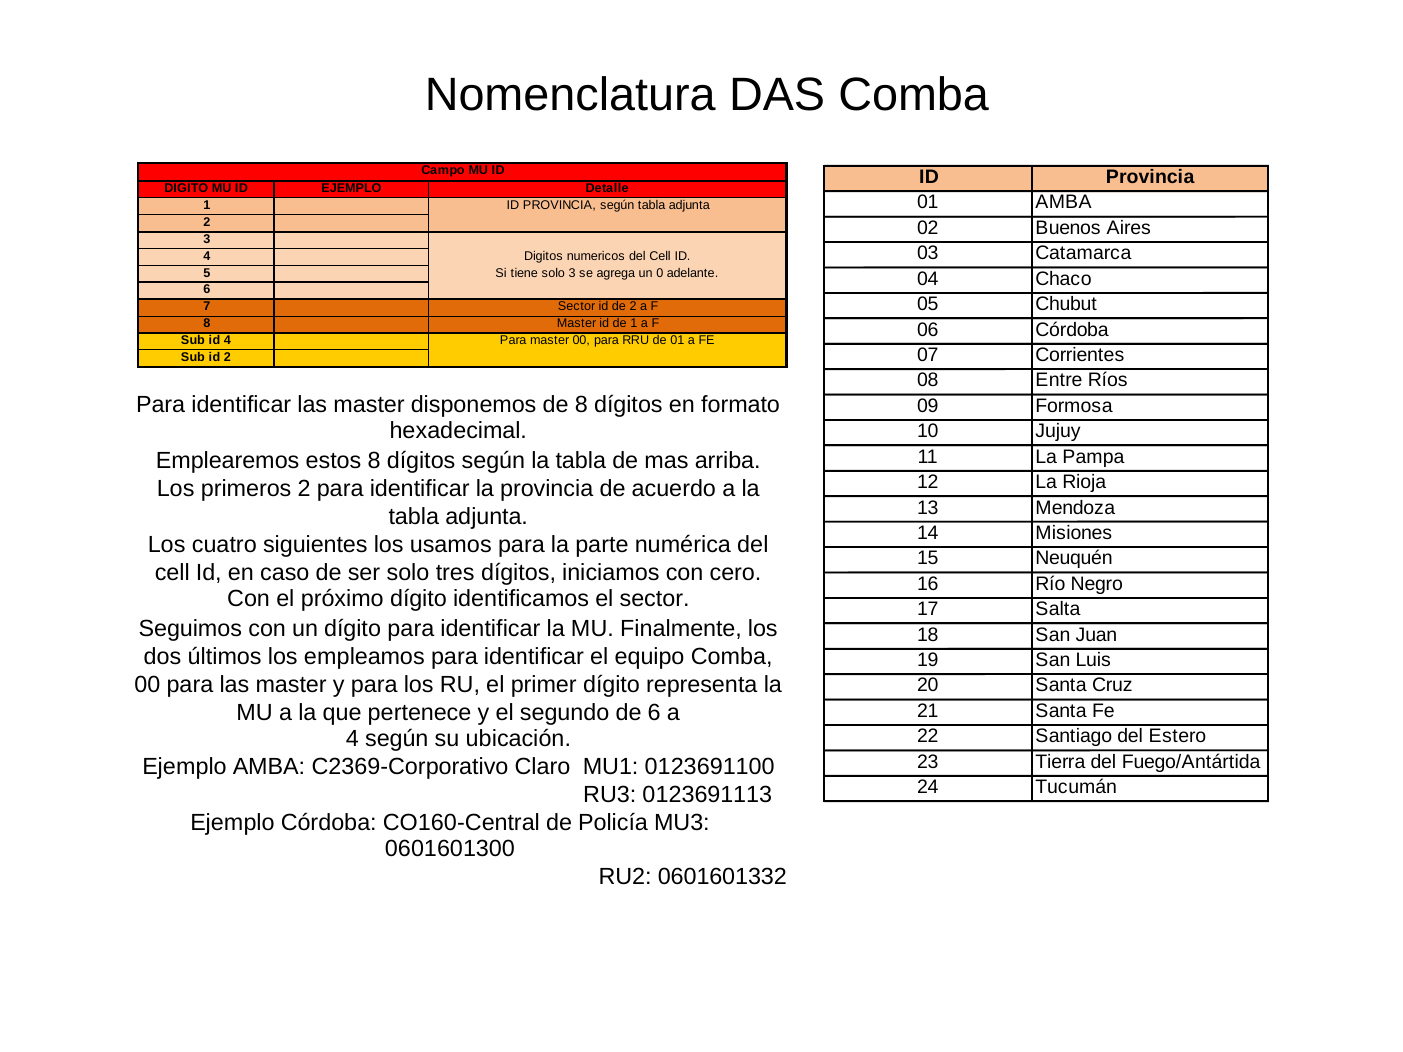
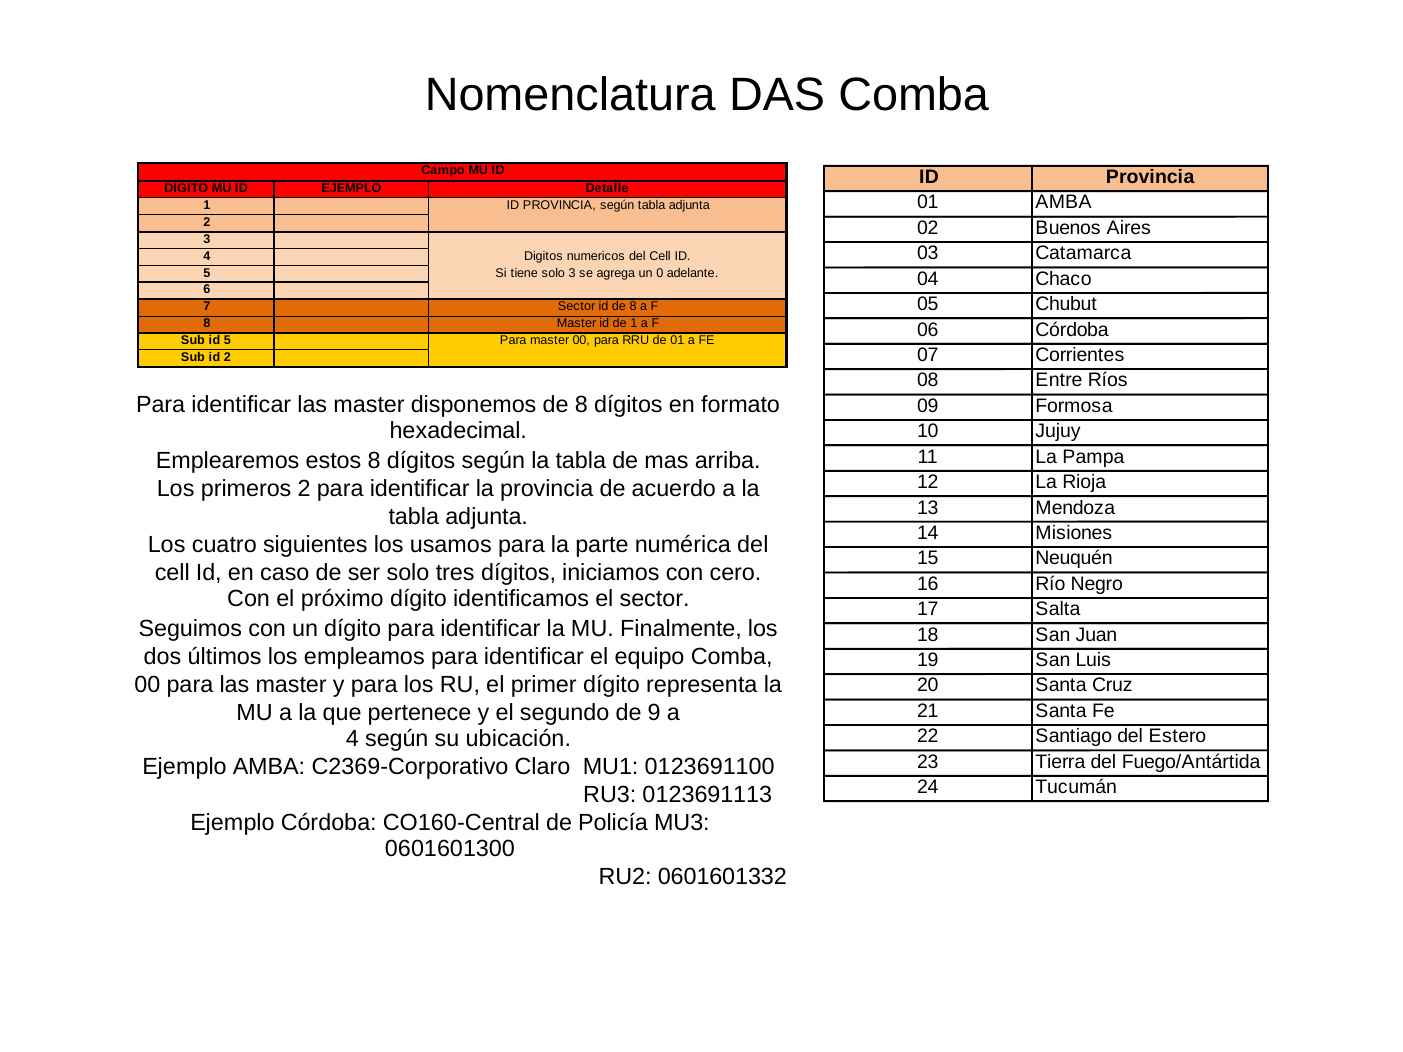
id de 2: 2 -> 8
id 4: 4 -> 5
de 6: 6 -> 9
